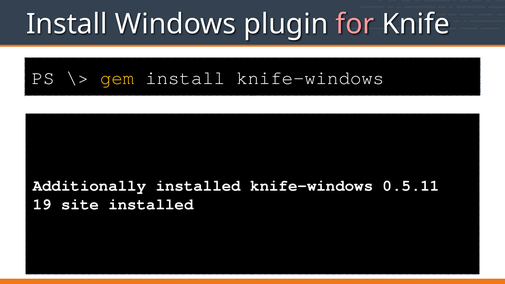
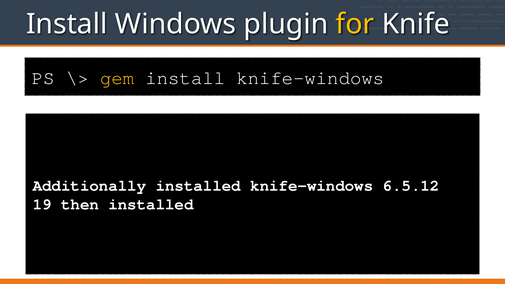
for colour: pink -> yellow
0.5.11: 0.5.11 -> 6.5.12
site: site -> then
